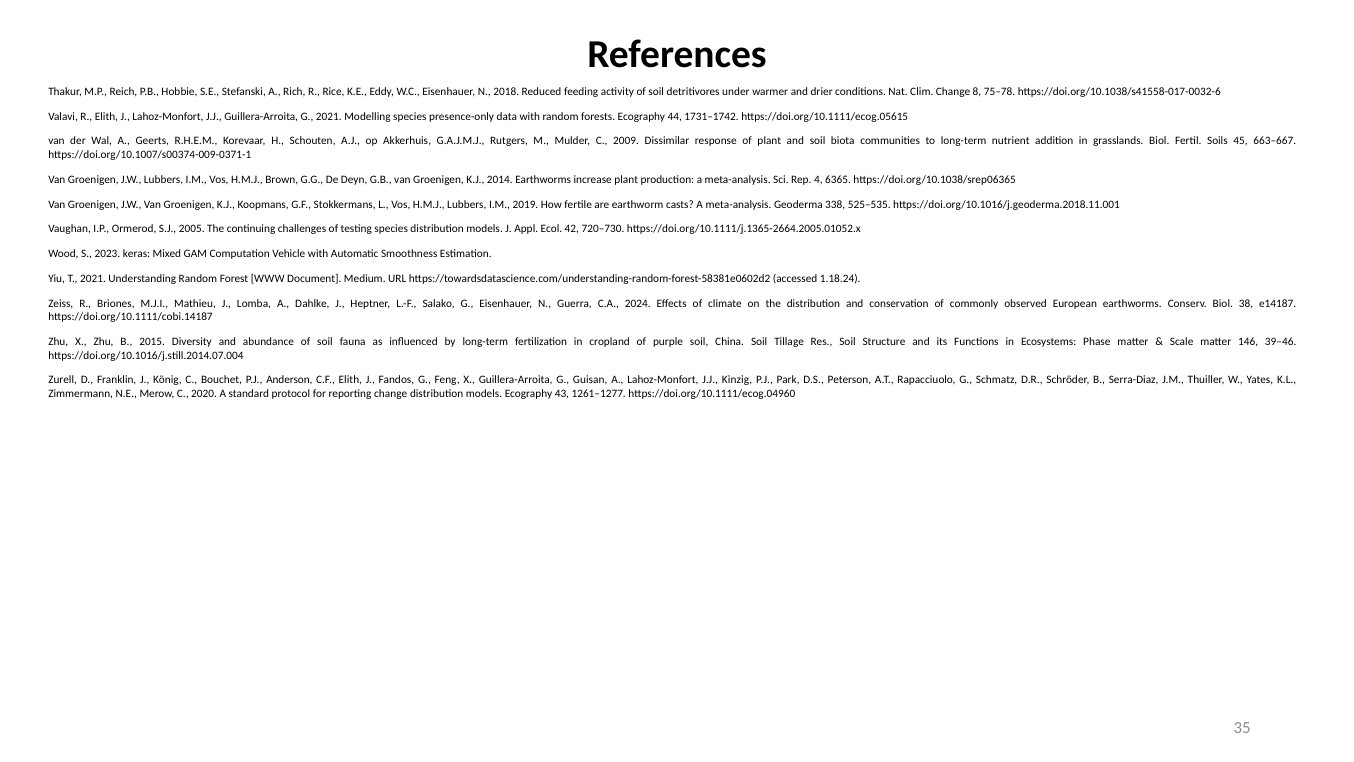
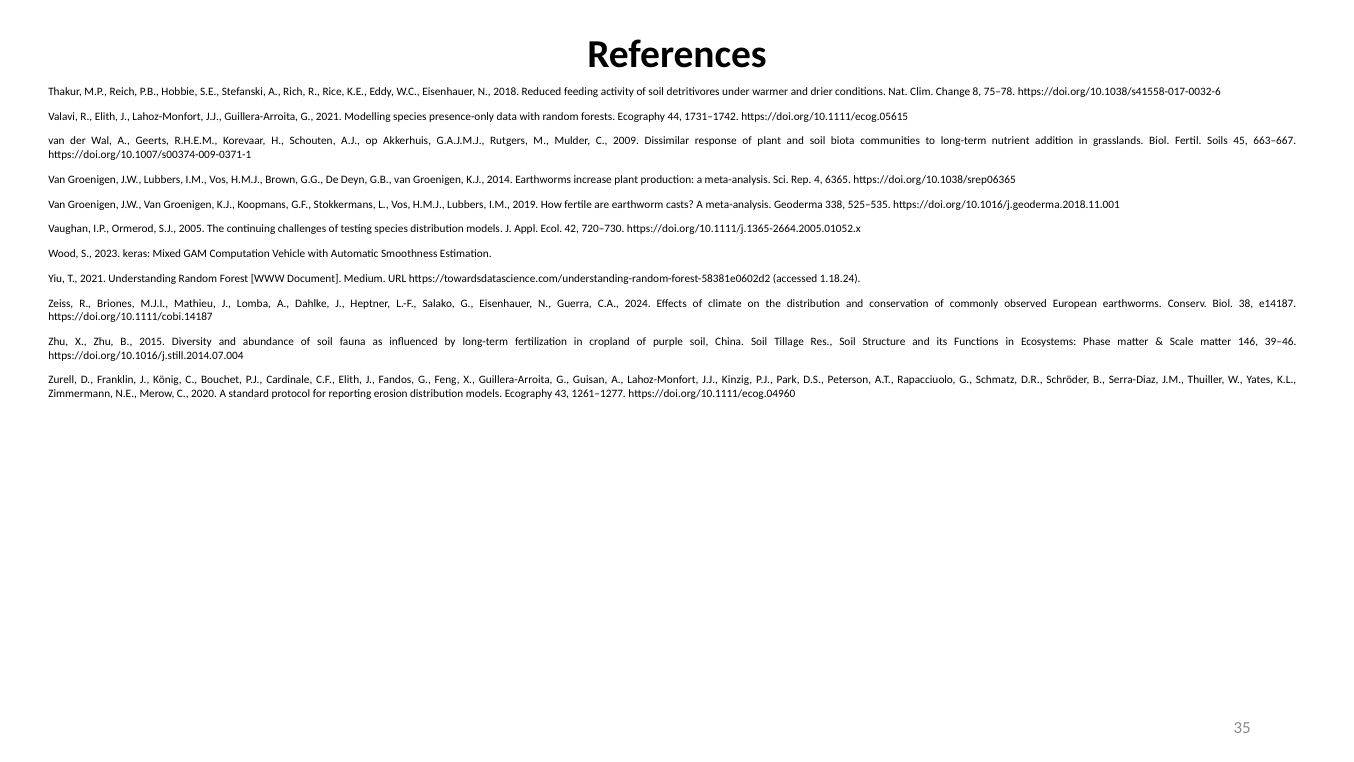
Anderson: Anderson -> Cardinale
reporting change: change -> erosion
